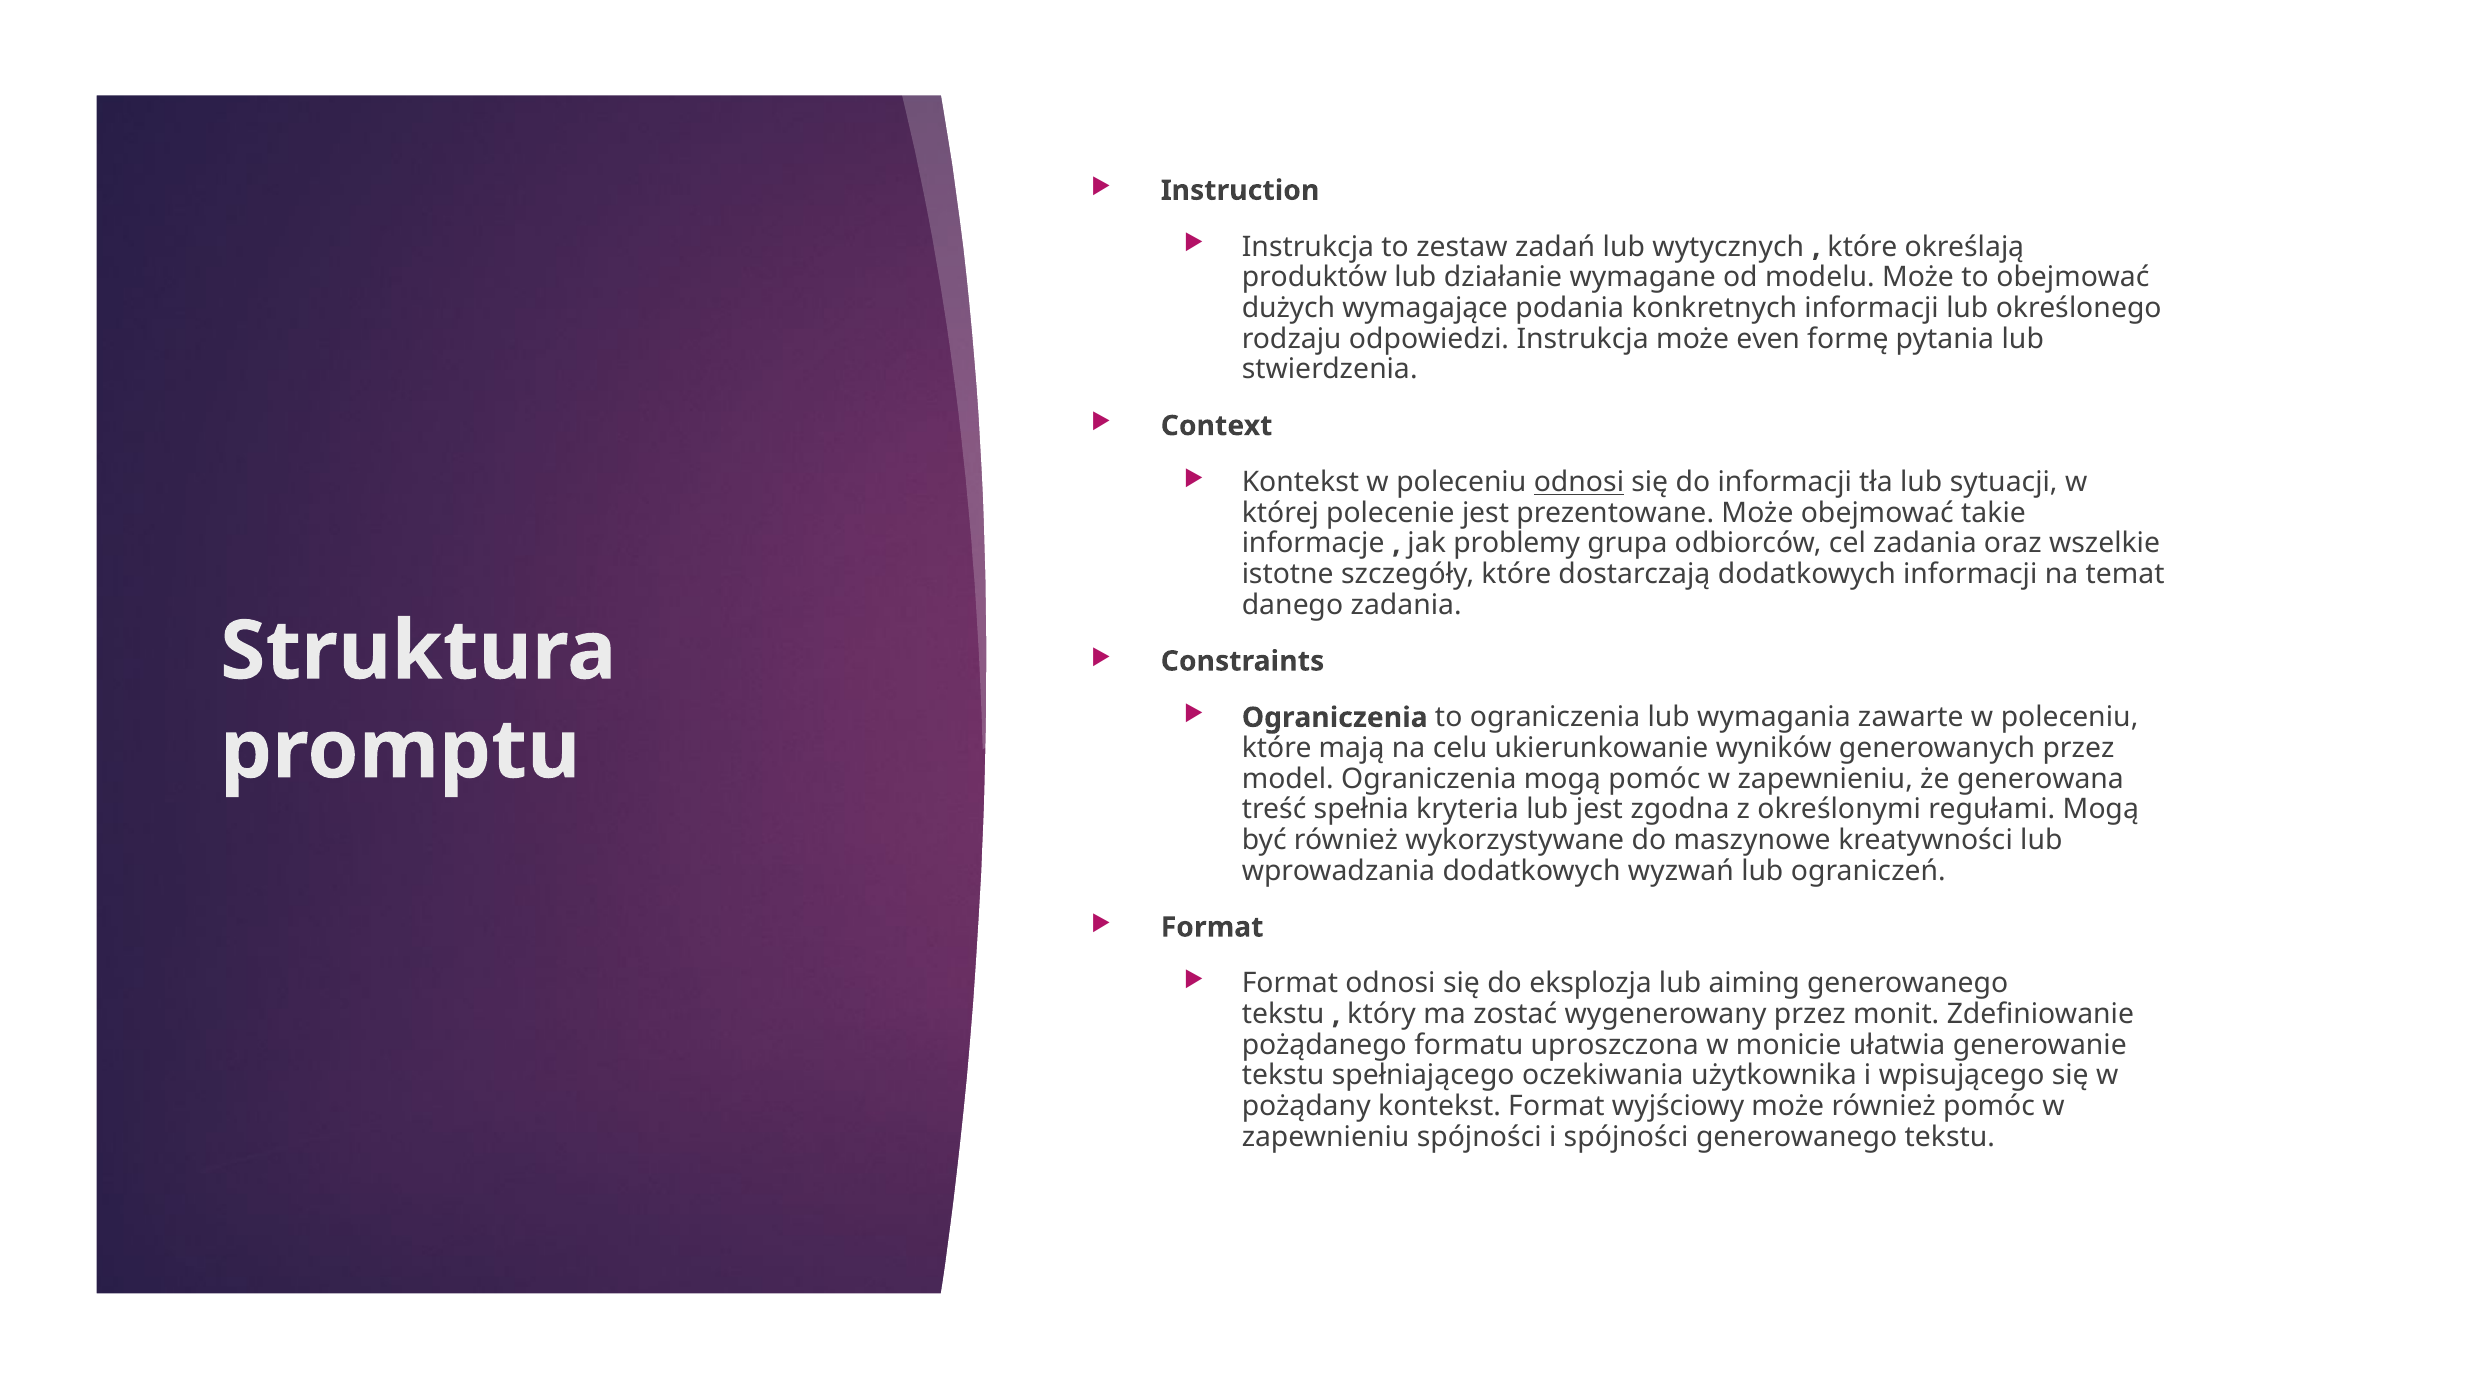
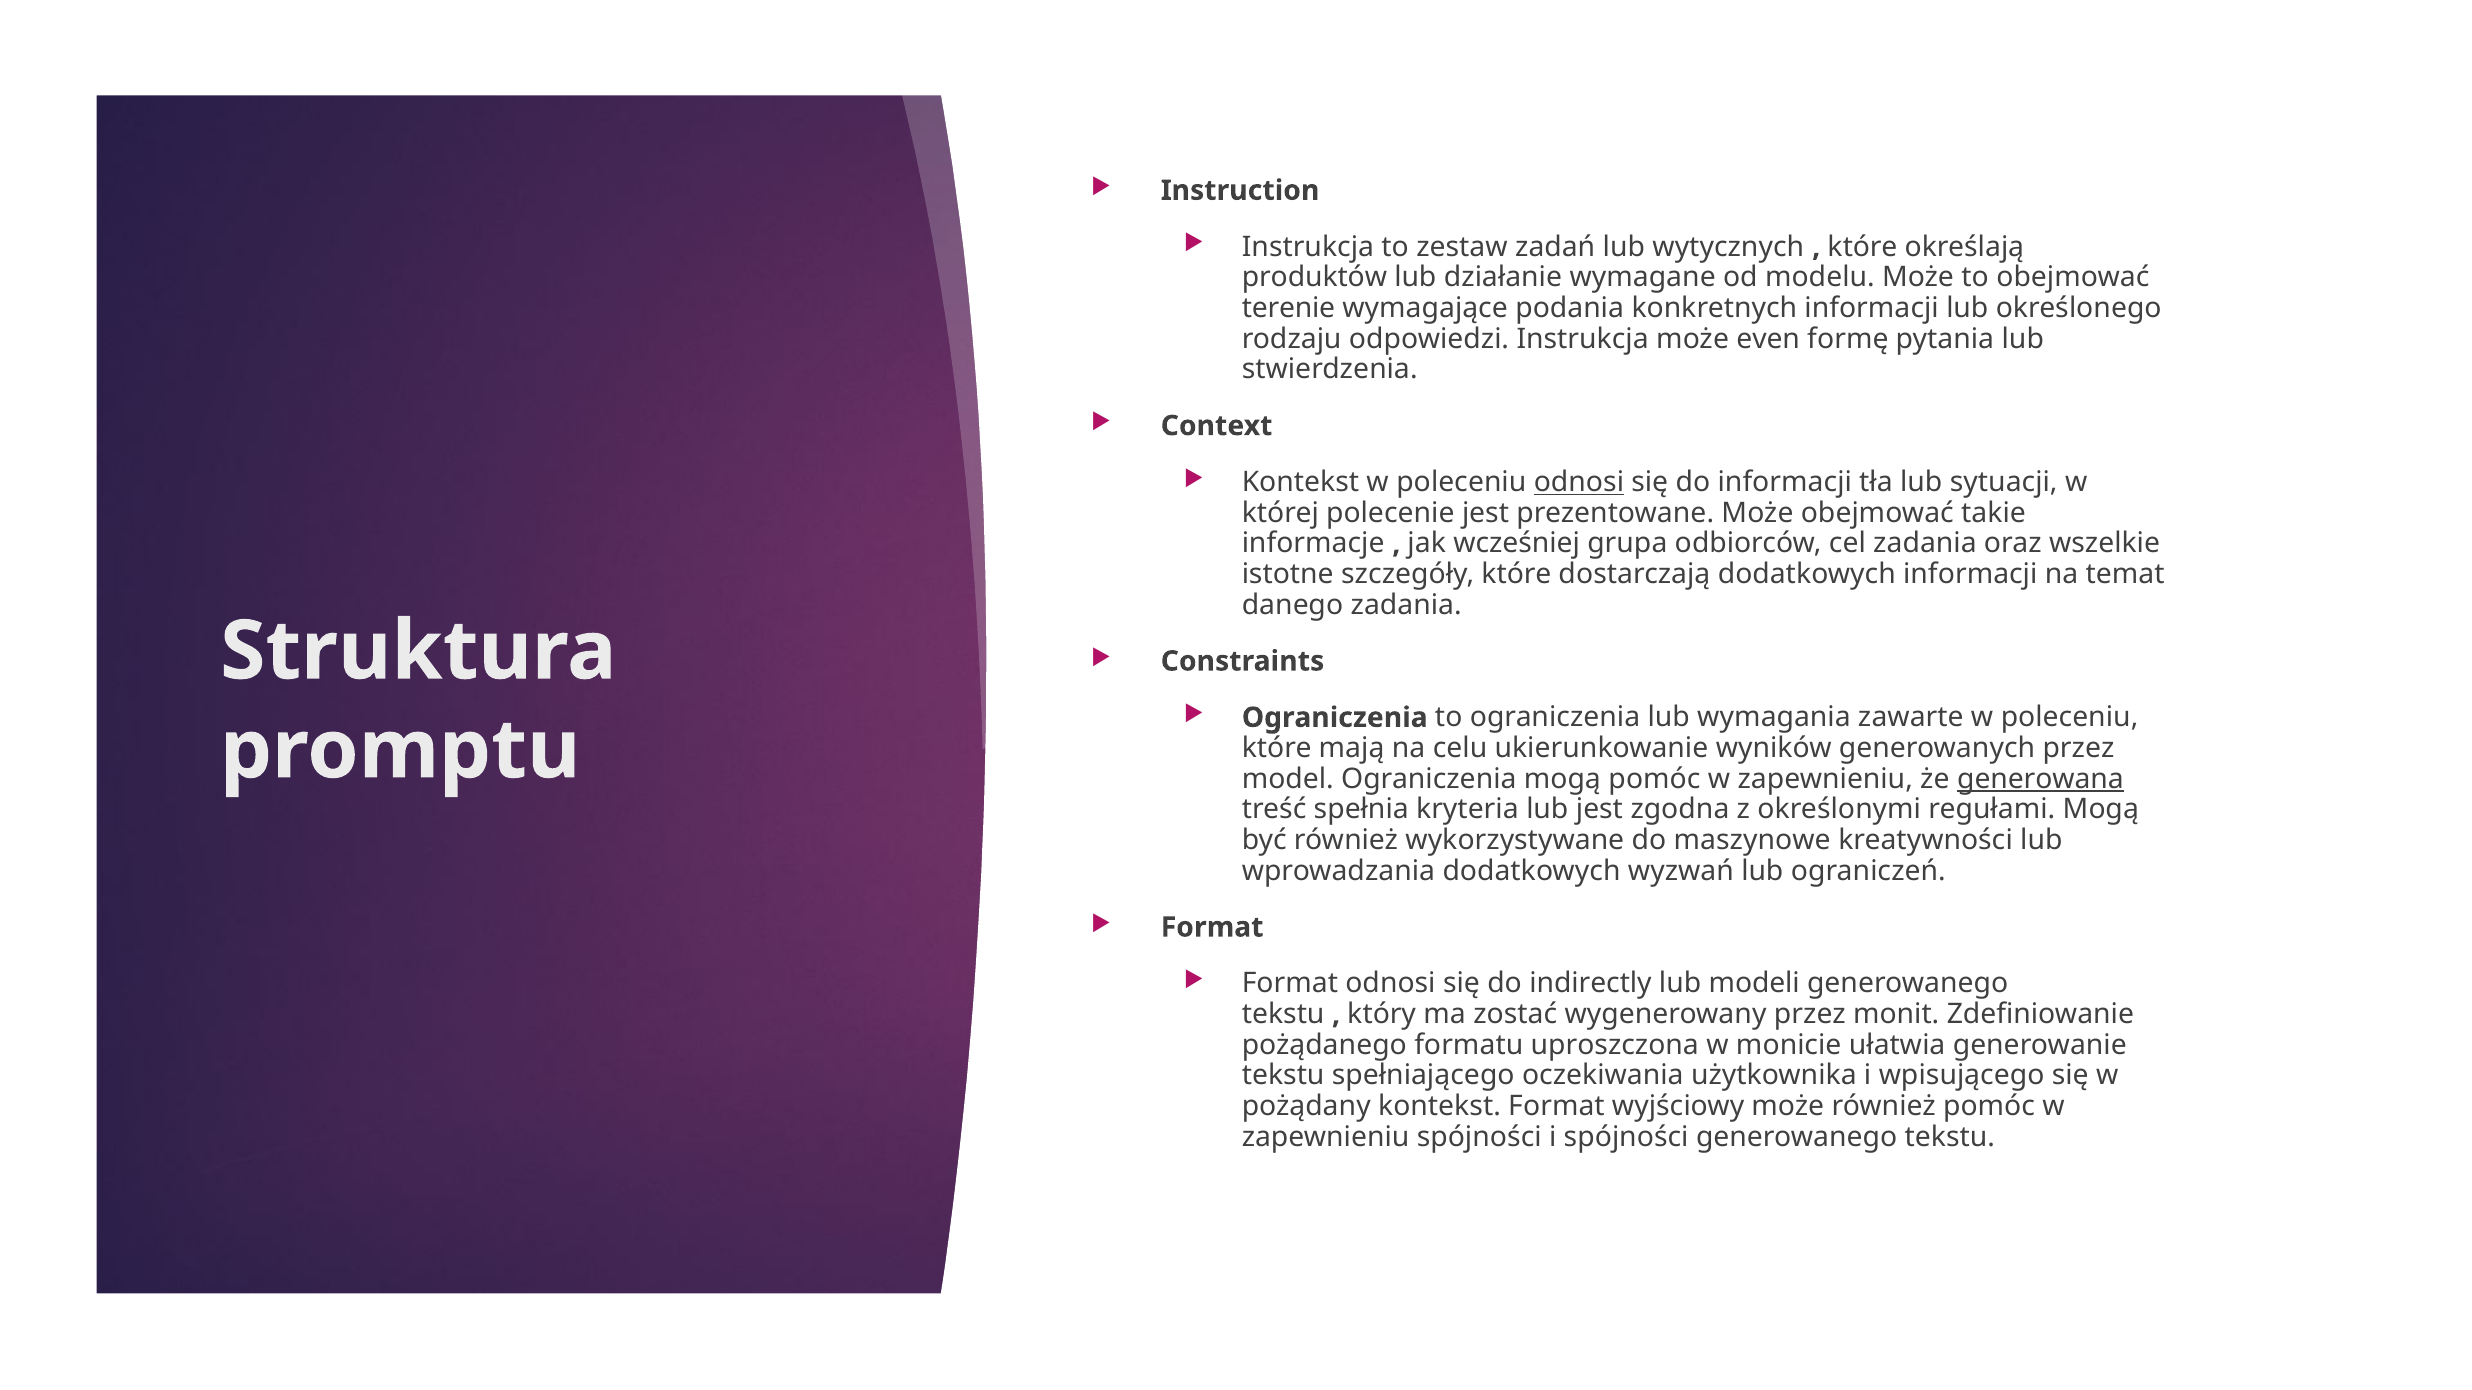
dużych: dużych -> terenie
problemy: problemy -> wcześniej
generowana underline: none -> present
eksplozja: eksplozja -> indirectly
aiming: aiming -> modeli
